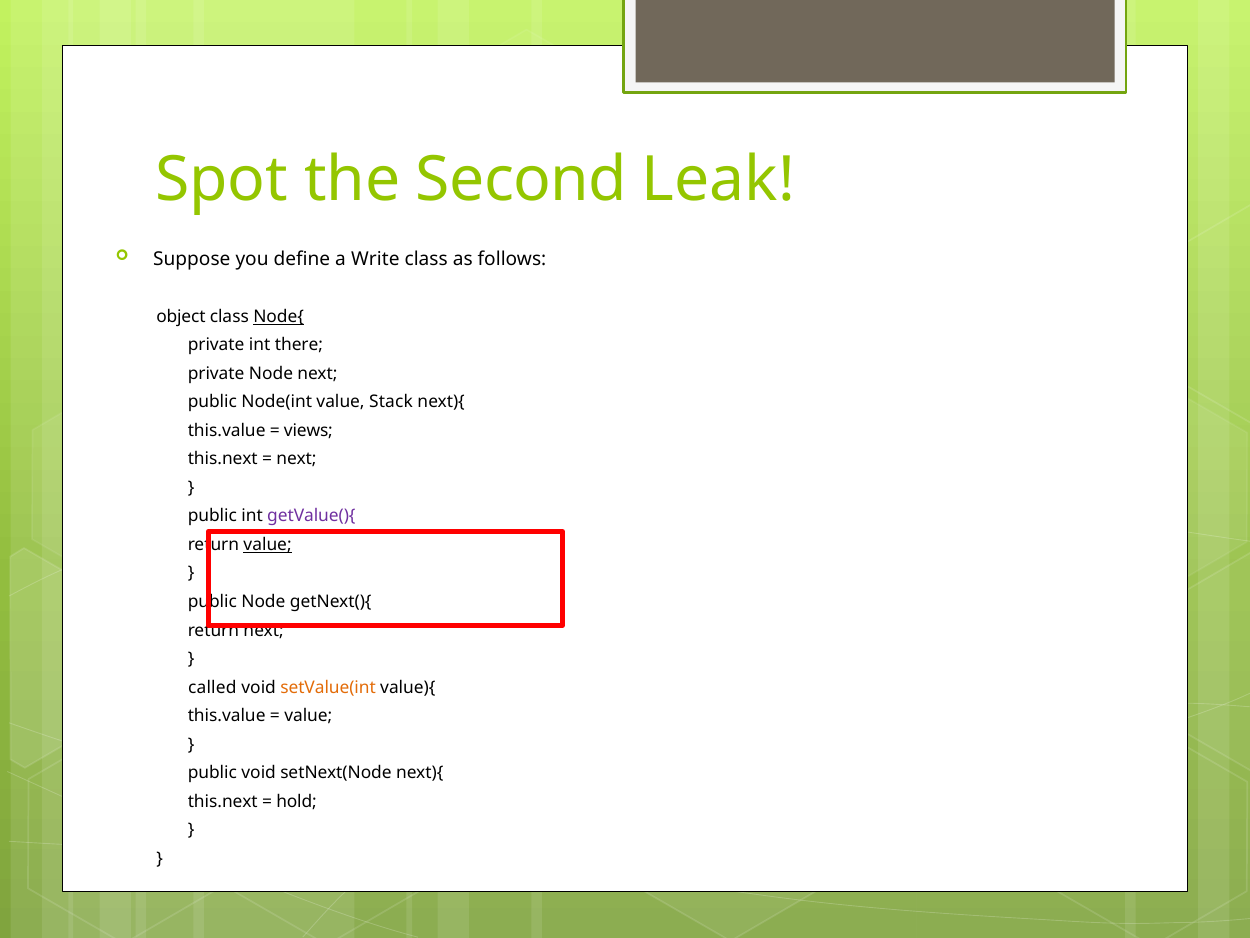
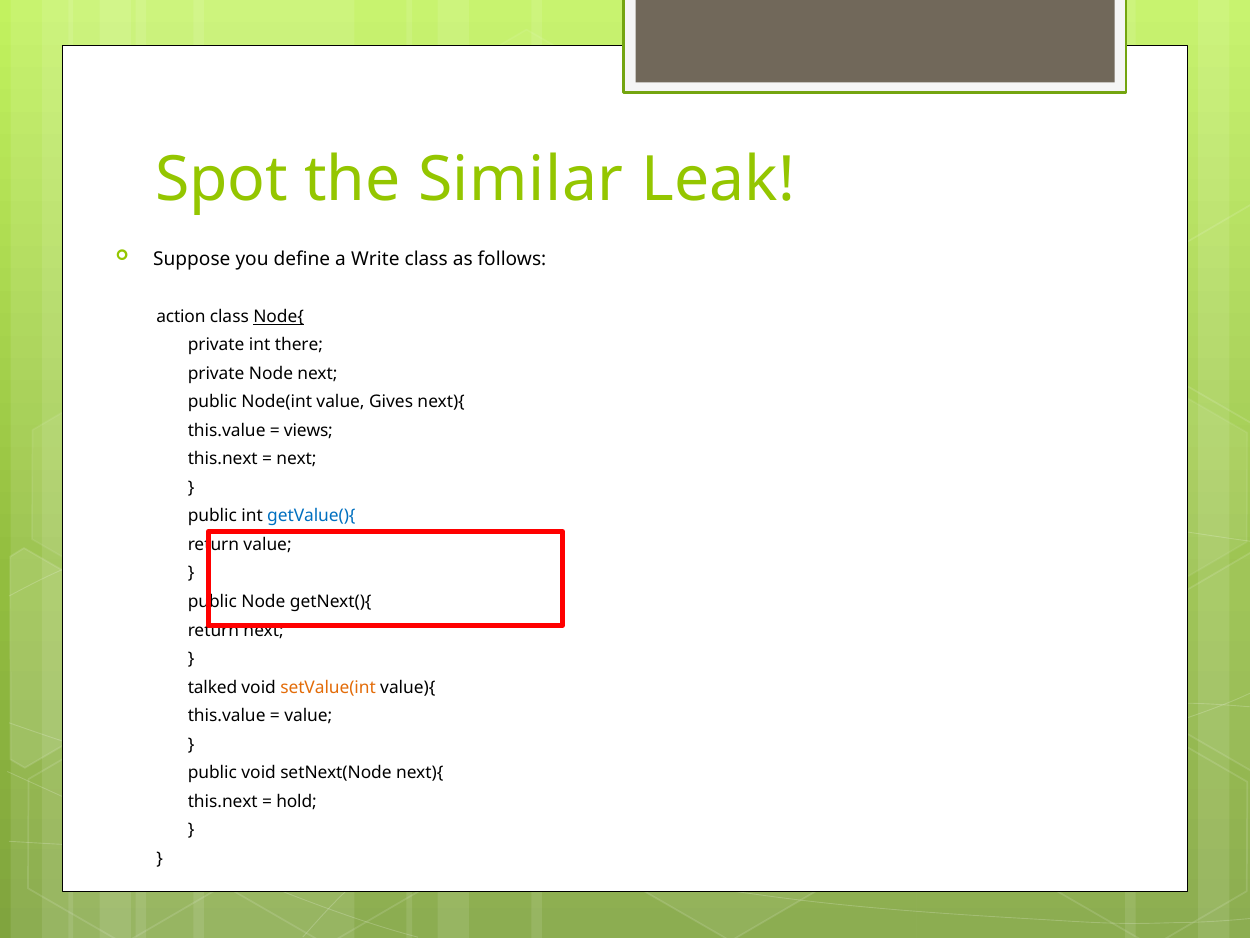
Second: Second -> Similar
object: object -> action
Stack: Stack -> Gives
getValue(){ colour: purple -> blue
value at (268, 544) underline: present -> none
called: called -> talked
